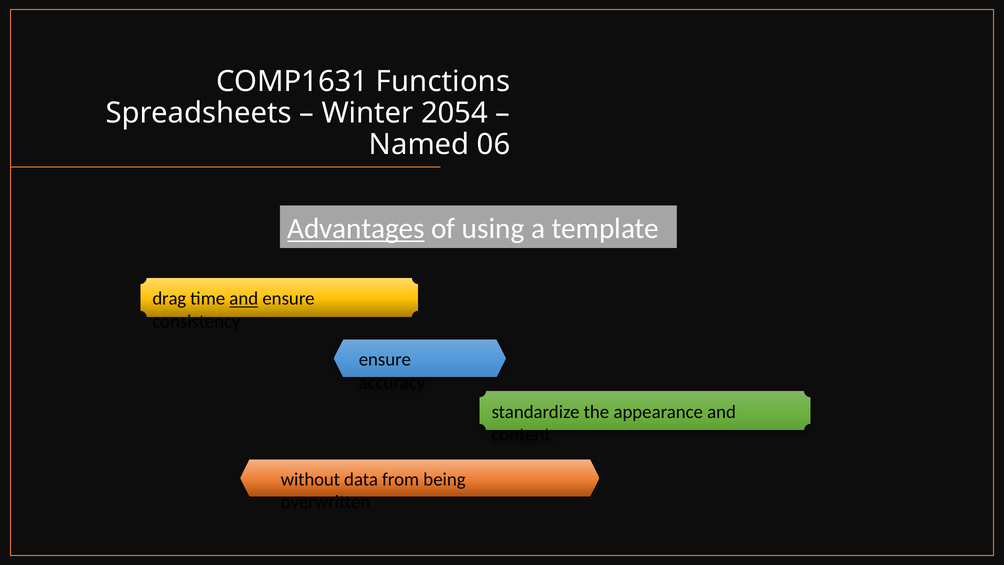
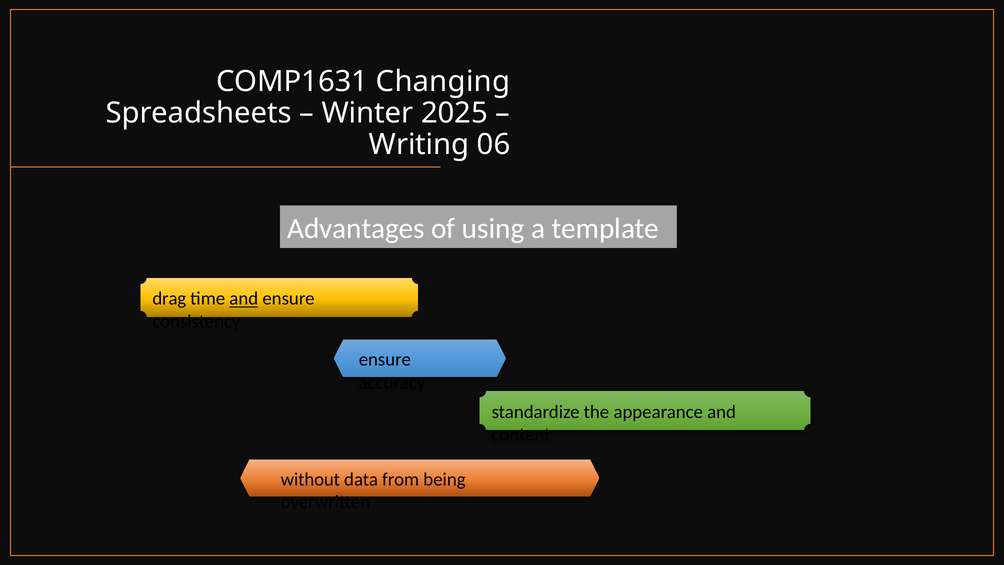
Functions: Functions -> Changing
2054: 2054 -> 2025
Named: Named -> Writing
Advantages underline: present -> none
